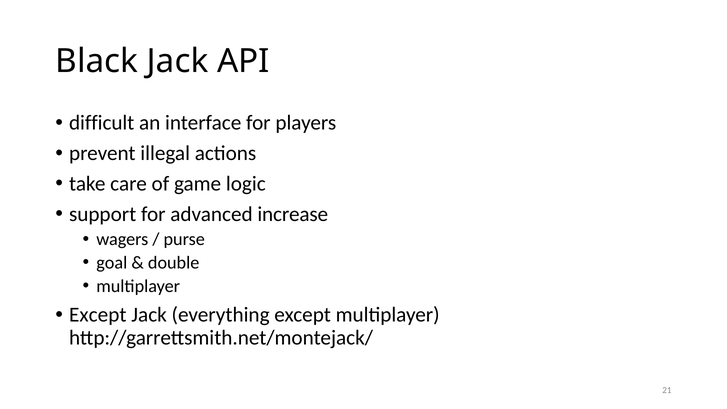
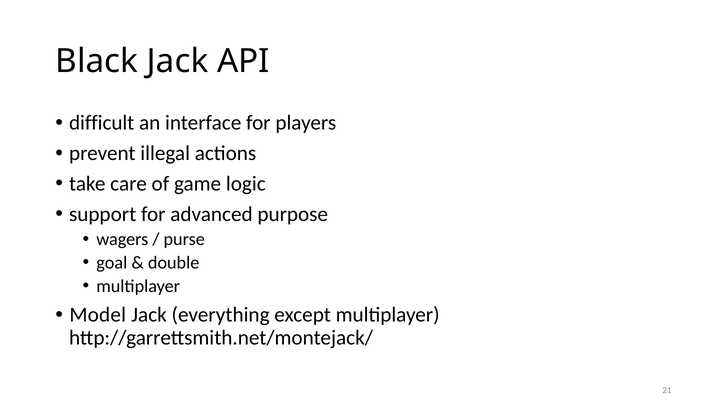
increase: increase -> purpose
Except at (98, 315): Except -> Model
